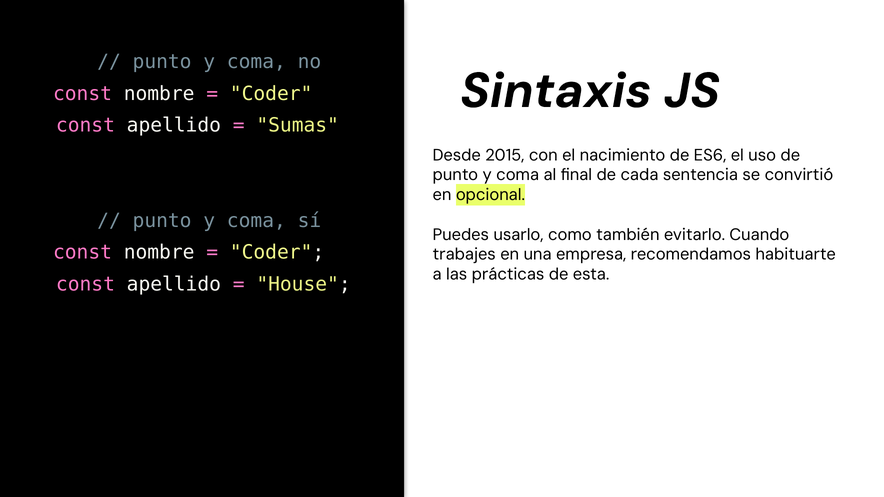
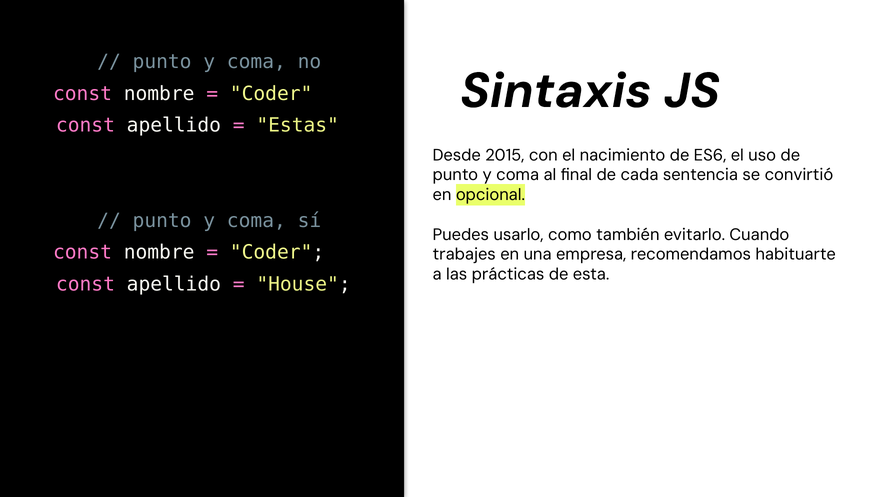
Sumas: Sumas -> Estas
